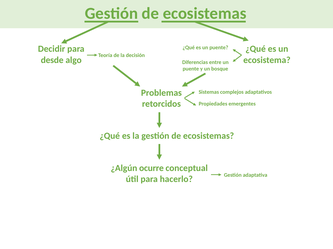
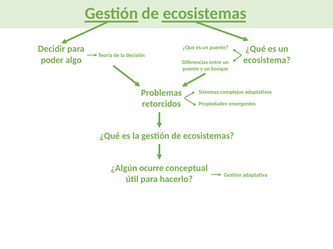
desde: desde -> poder
